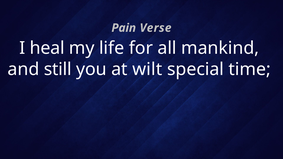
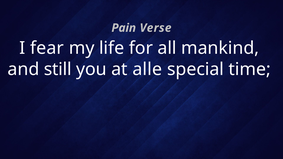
heal: heal -> fear
wilt: wilt -> alle
